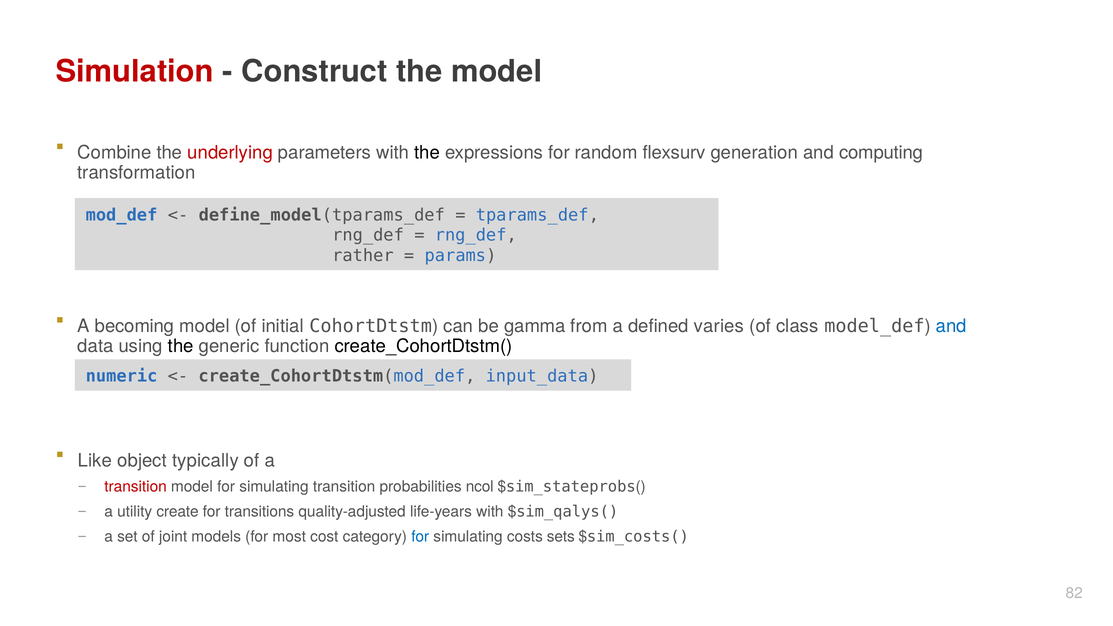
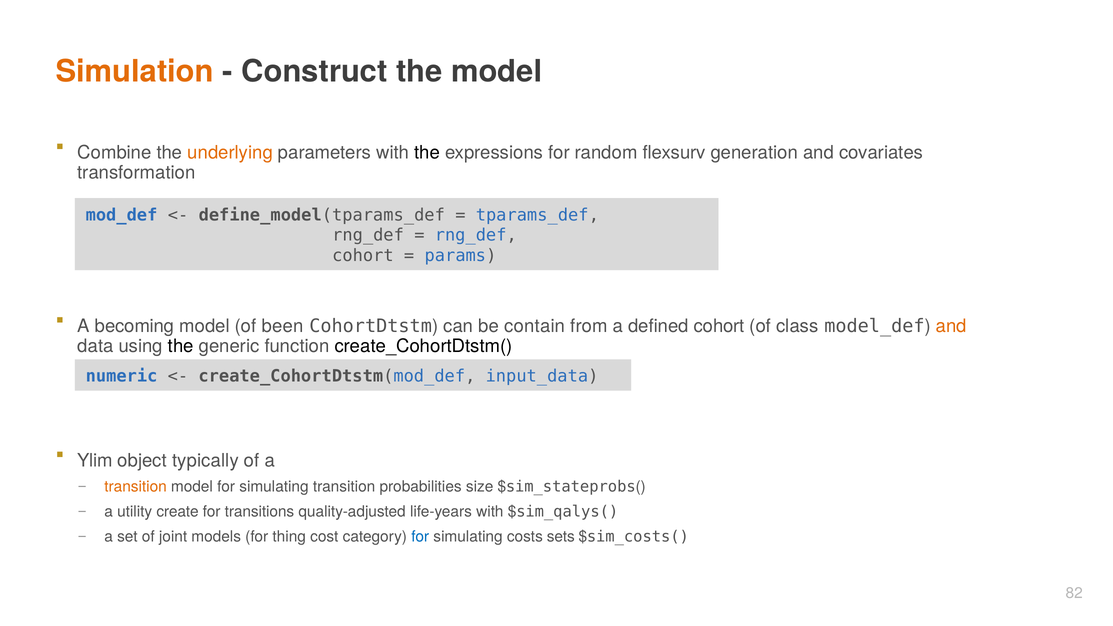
Simulation colour: red -> orange
underlying colour: red -> orange
computing: computing -> covariates
rather at (363, 256): rather -> cohort
initial: initial -> been
gamma: gamma -> contain
defined varies: varies -> cohort
and at (951, 326) colour: blue -> orange
Like: Like -> Ylim
transition at (136, 487) colour: red -> orange
ncol: ncol -> size
most: most -> thing
